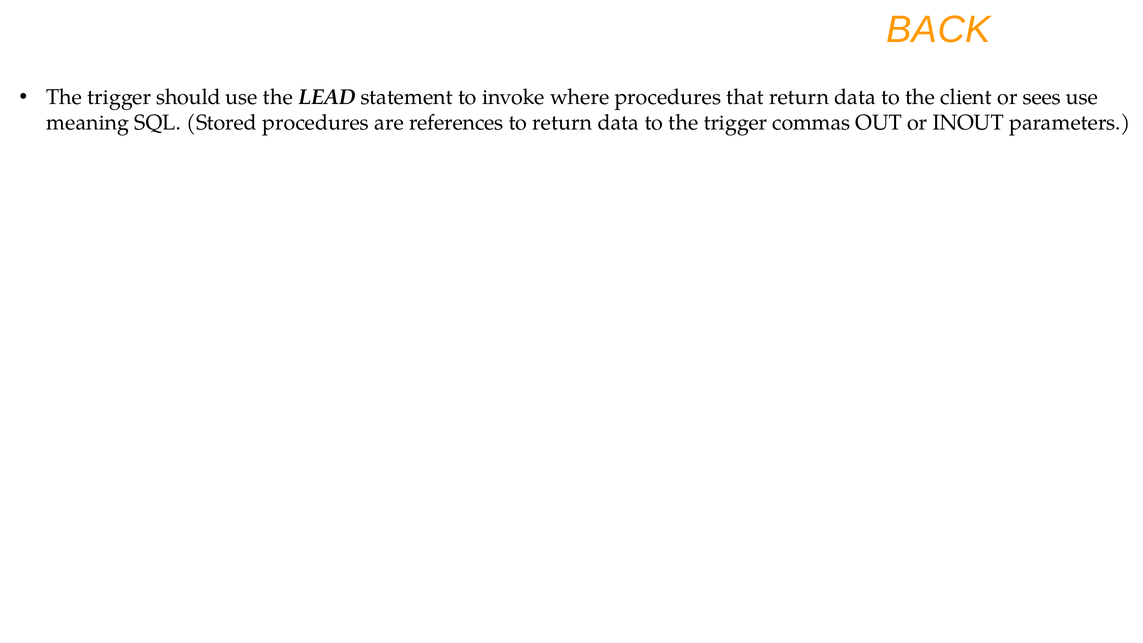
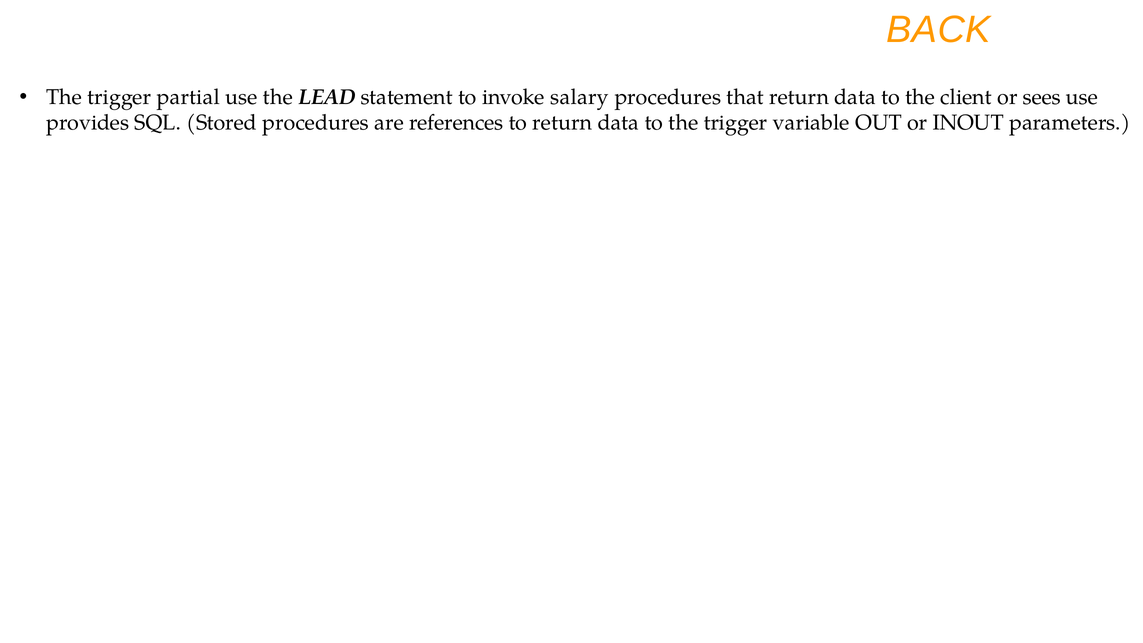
should: should -> partial
where: where -> salary
meaning: meaning -> provides
commas: commas -> variable
